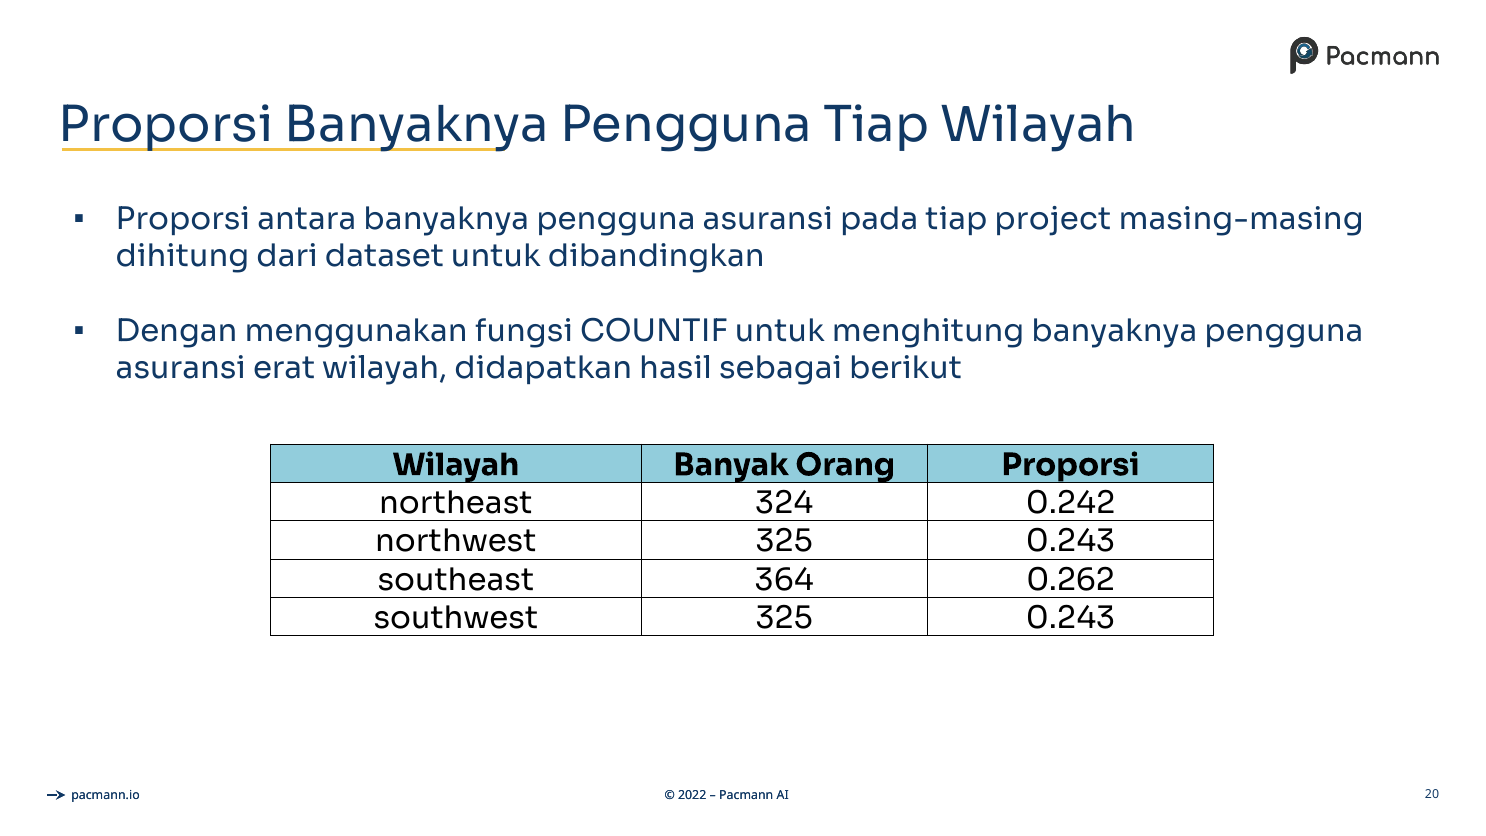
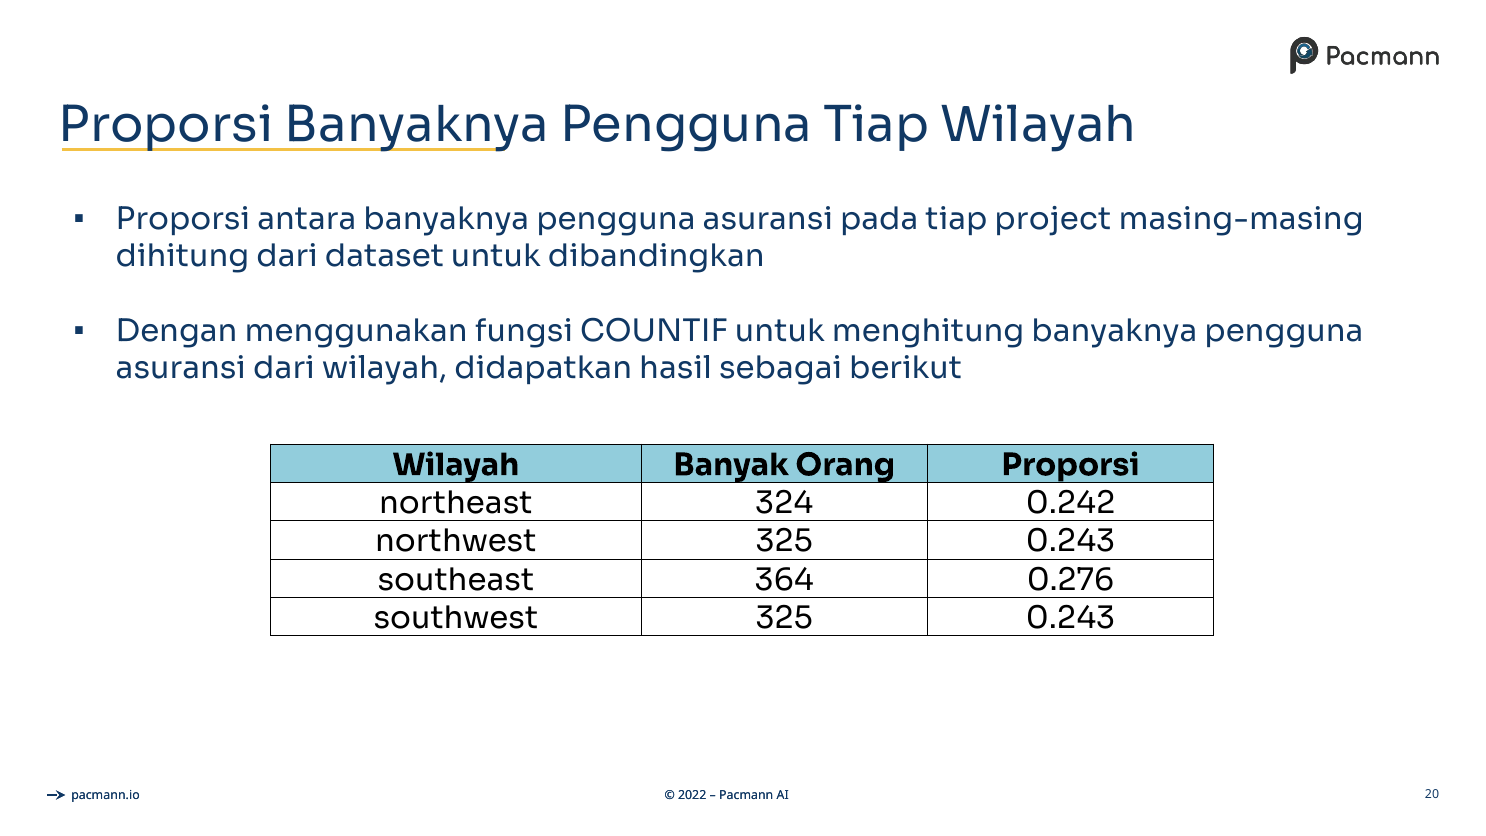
asuransi erat: erat -> dari
0.262: 0.262 -> 0.276
